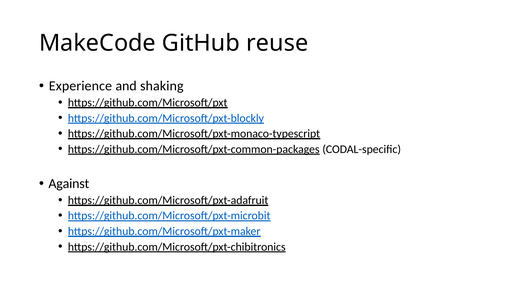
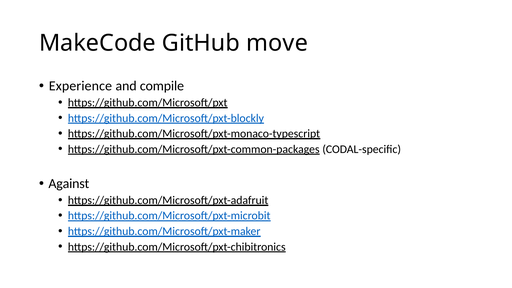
reuse: reuse -> move
shaking: shaking -> compile
